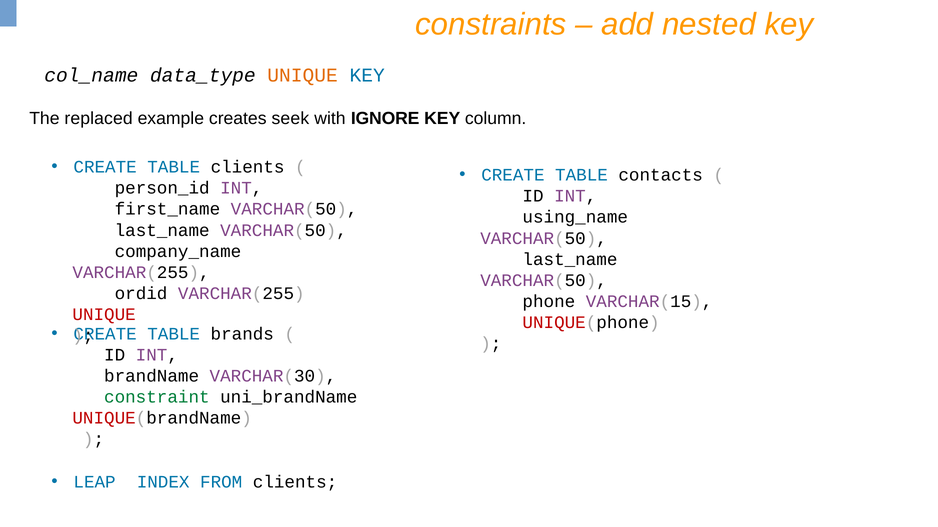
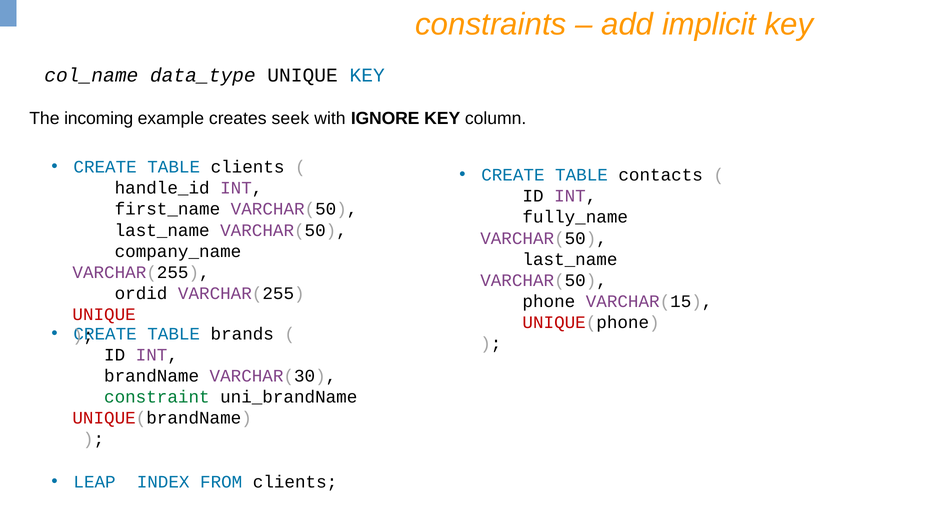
nested: nested -> implicit
UNIQUE at (303, 75) colour: orange -> black
replaced: replaced -> incoming
person_id: person_id -> handle_id
using_name: using_name -> fully_name
